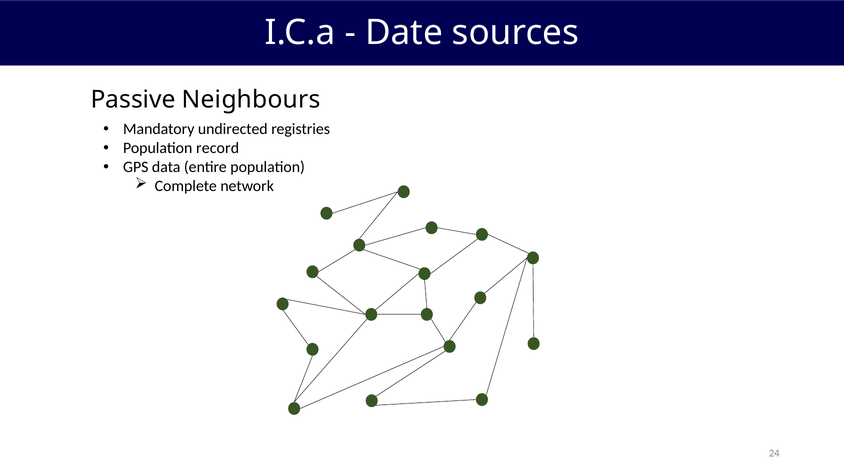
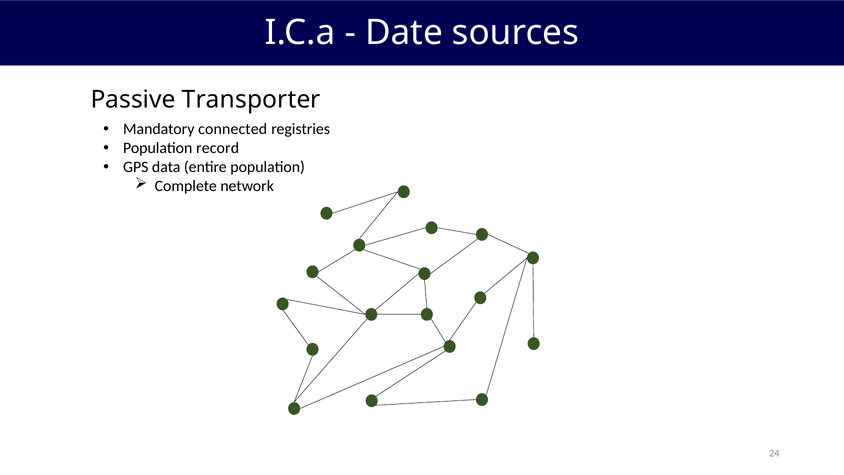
Neighbours: Neighbours -> Transporter
undirected: undirected -> connected
